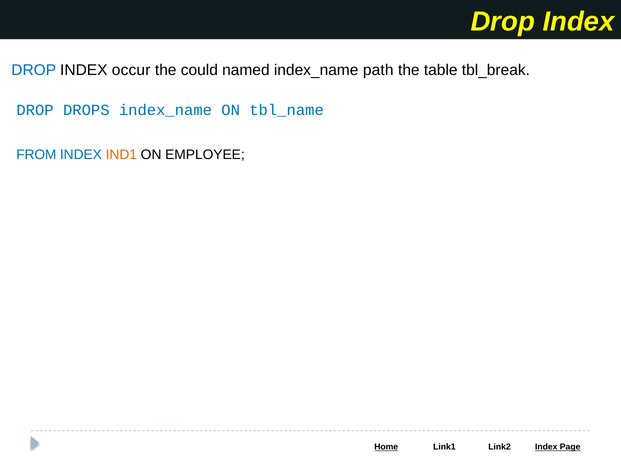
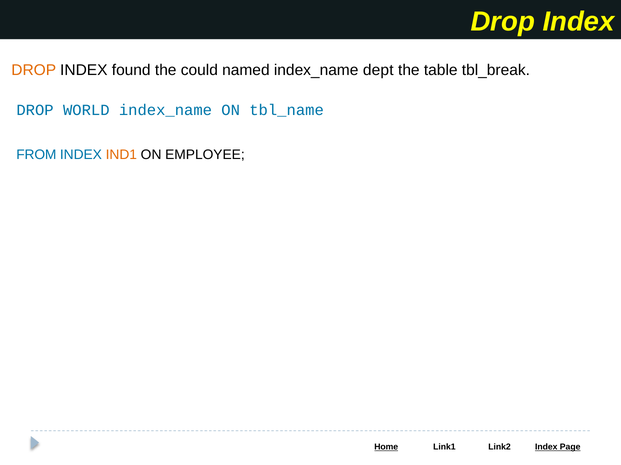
DROP at (34, 70) colour: blue -> orange
occur: occur -> found
path: path -> dept
DROPS: DROPS -> WORLD
